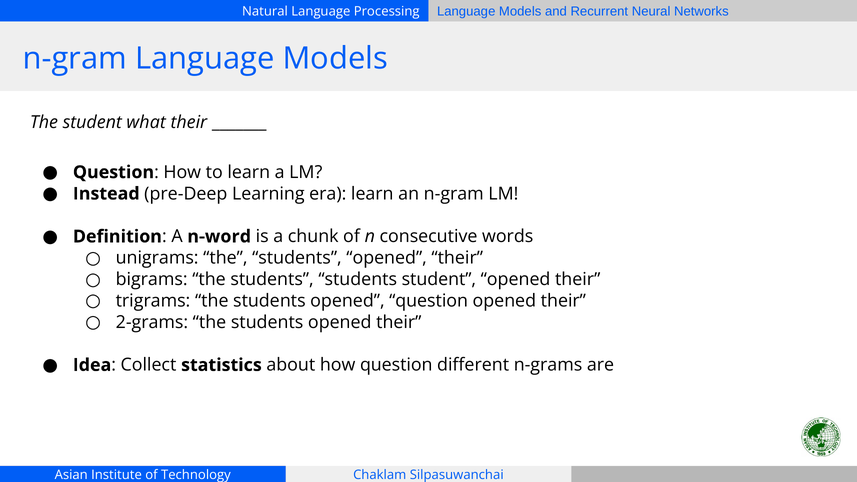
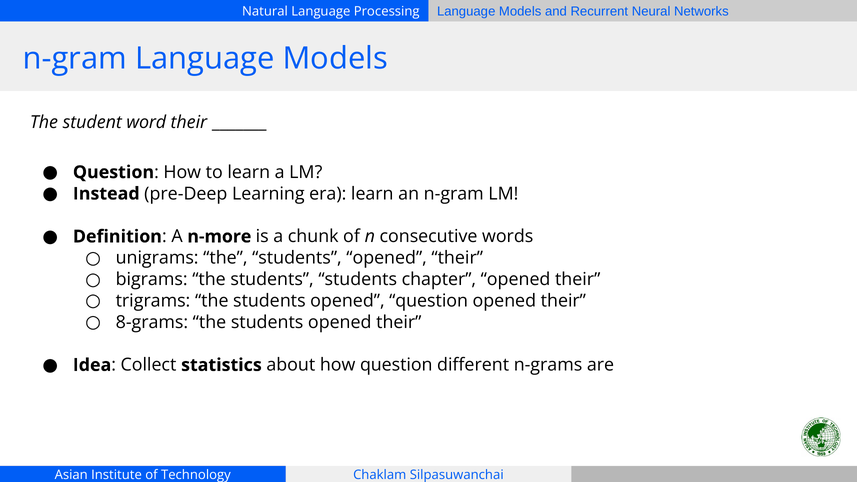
what: what -> word
n-word: n-word -> n-more
students student: student -> chapter
2-grams: 2-grams -> 8-grams
